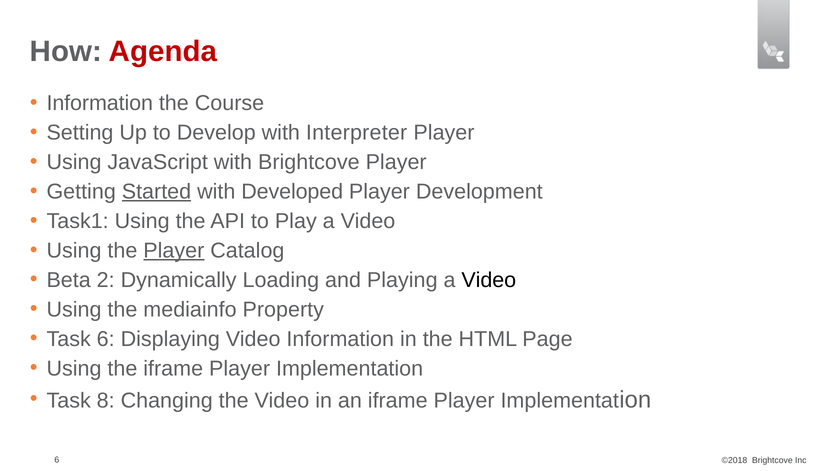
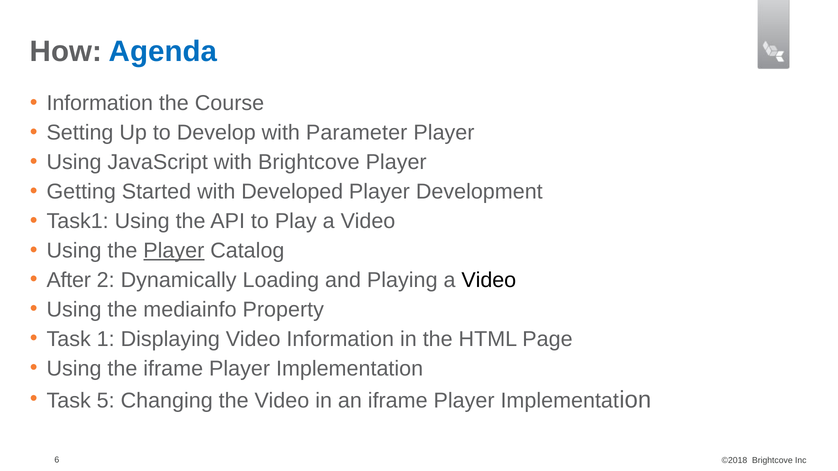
Agenda colour: red -> blue
Interpreter: Interpreter -> Parameter
Started underline: present -> none
Beta: Beta -> After
Task 6: 6 -> 1
8: 8 -> 5
